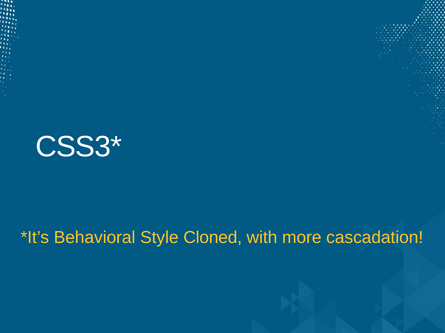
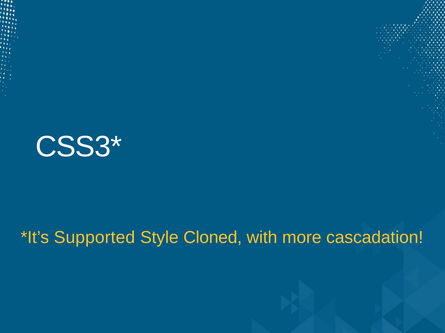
Behavioral: Behavioral -> Supported
